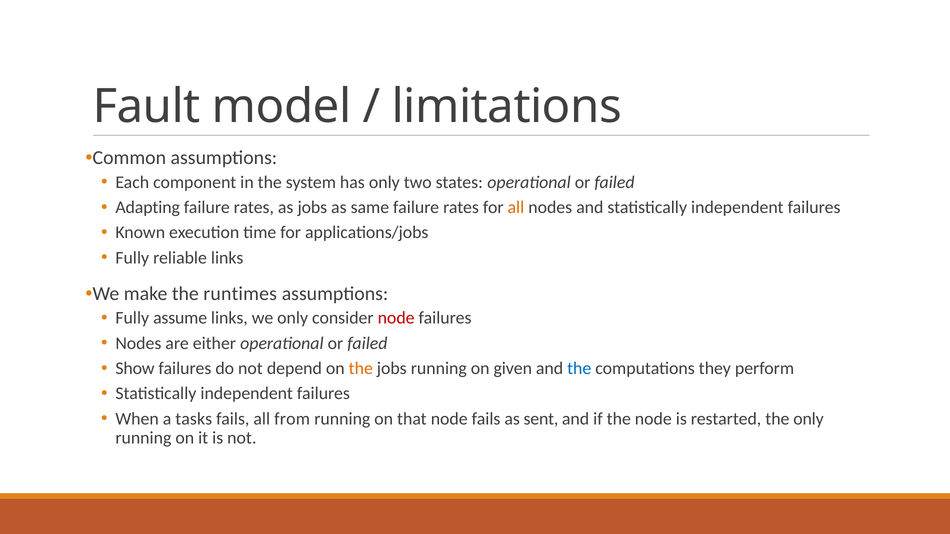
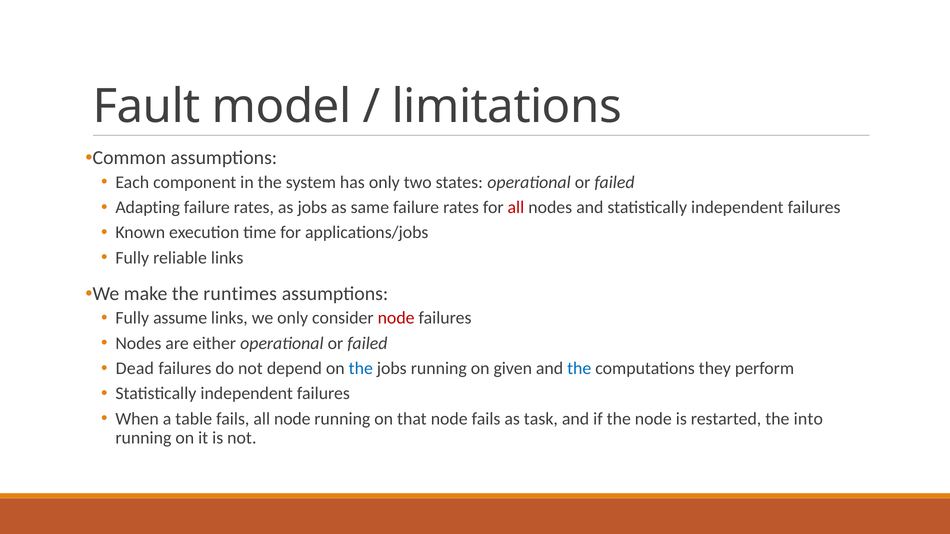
all at (516, 207) colour: orange -> red
Show: Show -> Dead
the at (361, 369) colour: orange -> blue
tasks: tasks -> table
all from: from -> node
sent: sent -> task
the only: only -> into
